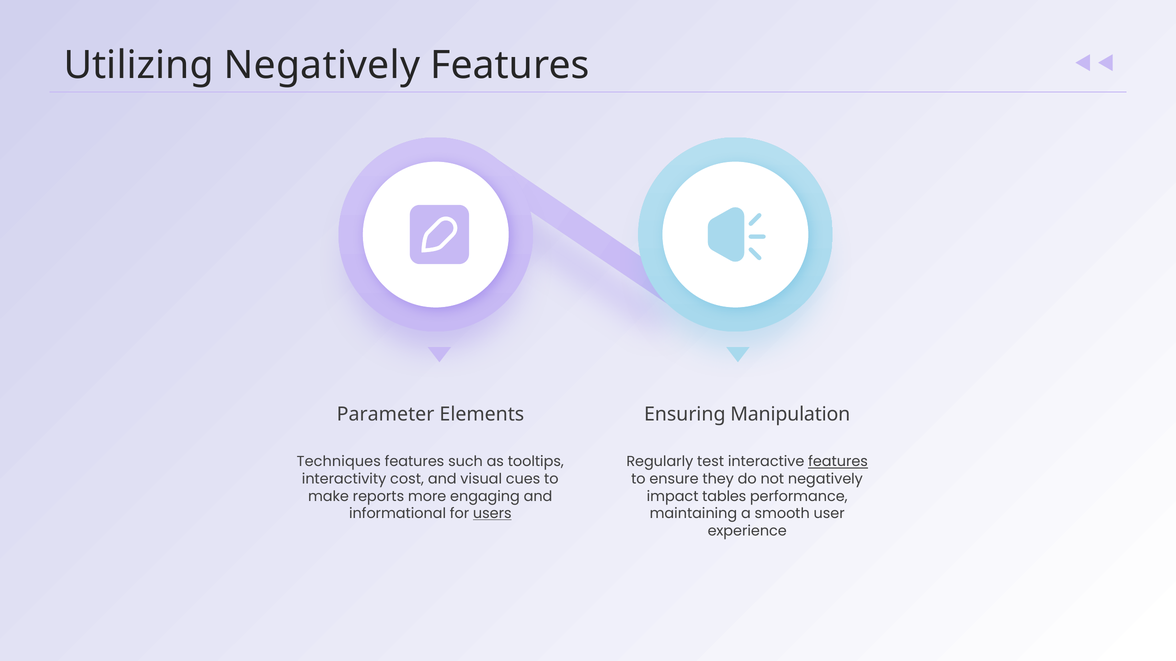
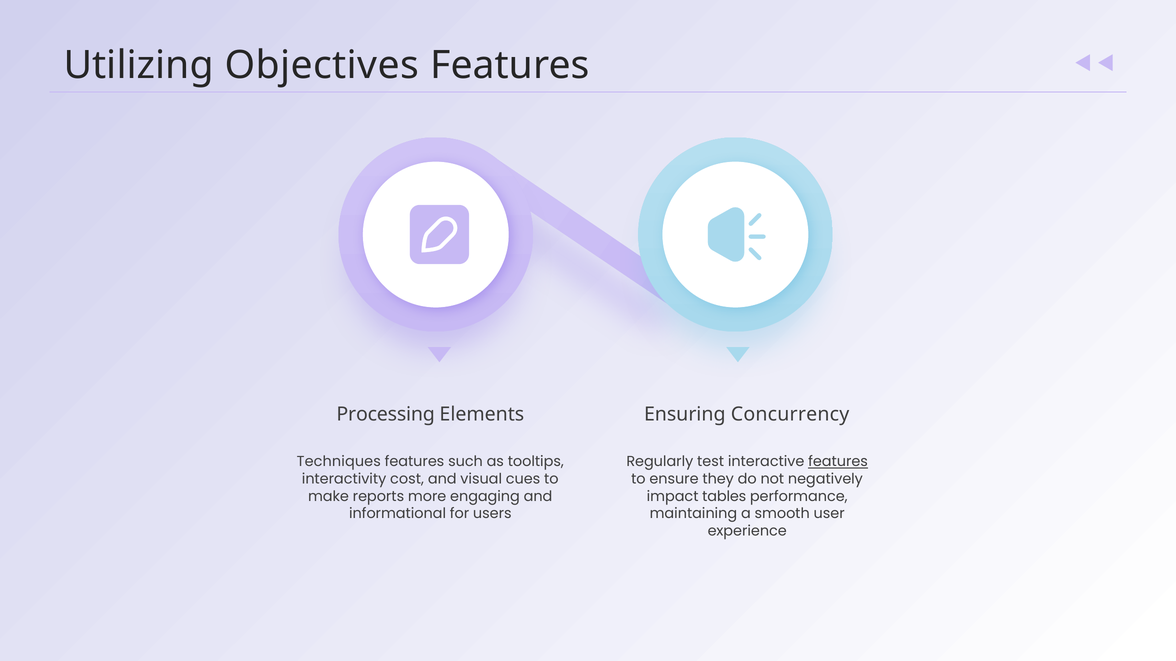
Utilizing Negatively: Negatively -> Objectives
Parameter: Parameter -> Processing
Manipulation: Manipulation -> Concurrency
users underline: present -> none
